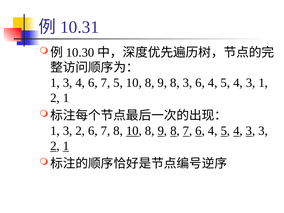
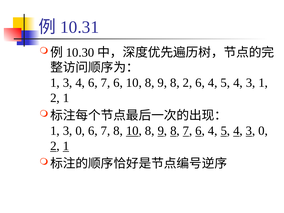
6 7 5: 5 -> 6
8 3: 3 -> 2
1 3 2: 2 -> 0
4 3 3: 3 -> 0
